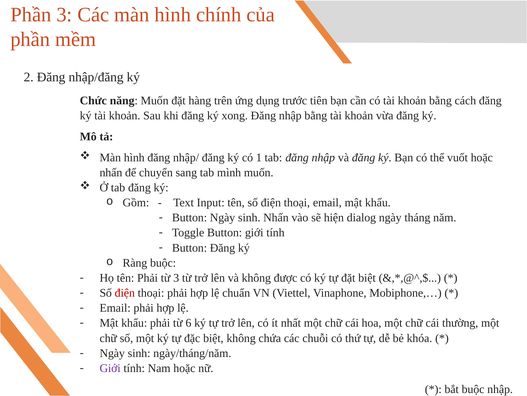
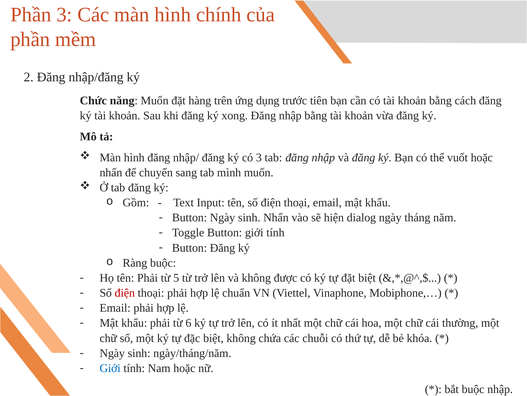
có 1: 1 -> 3
từ 3: 3 -> 5
Giới at (110, 368) colour: purple -> blue
